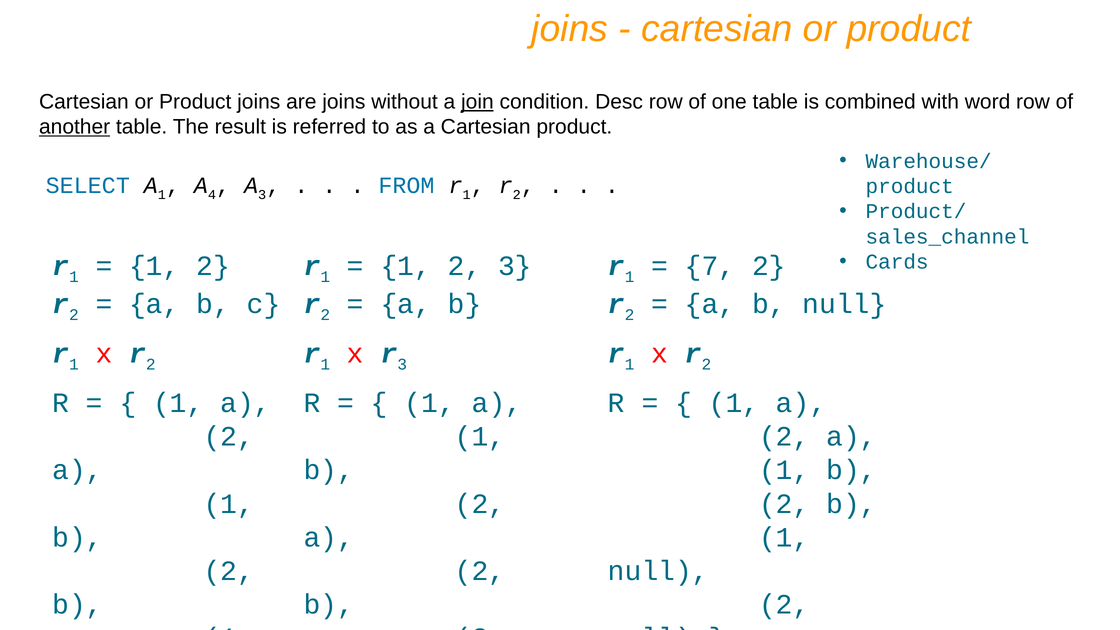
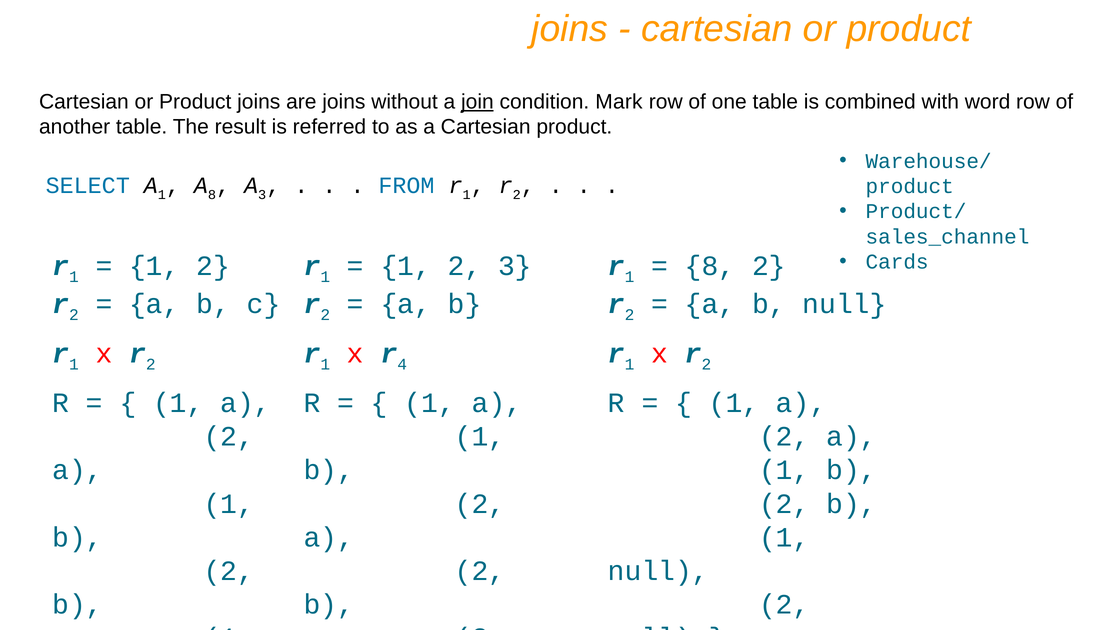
Desc: Desc -> Mark
another underline: present -> none
4 at (212, 195): 4 -> 8
7 at (710, 266): 7 -> 8
r 3: 3 -> 4
